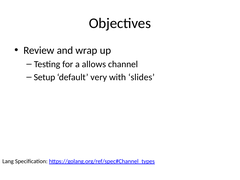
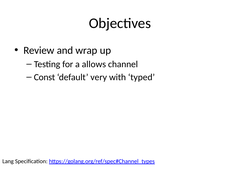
Setup: Setup -> Const
slides: slides -> typed
